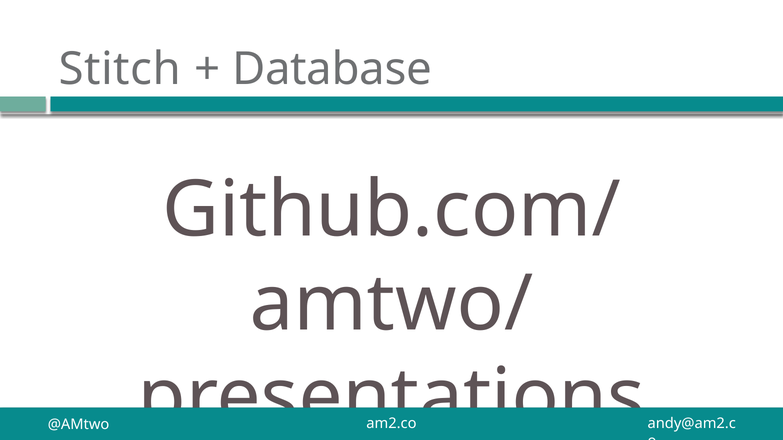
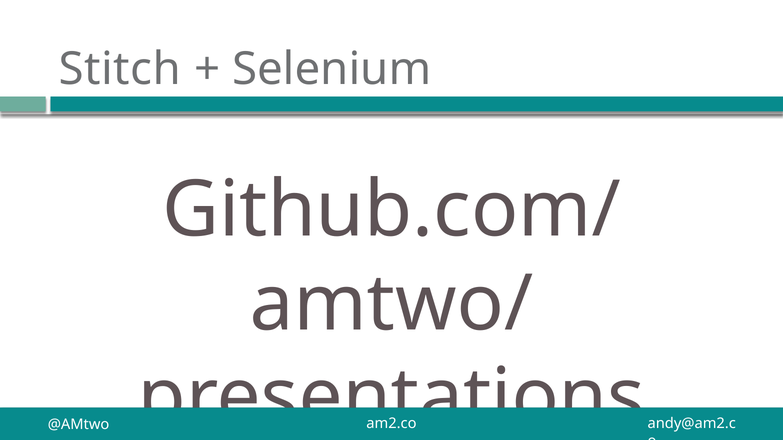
Database: Database -> Selenium
